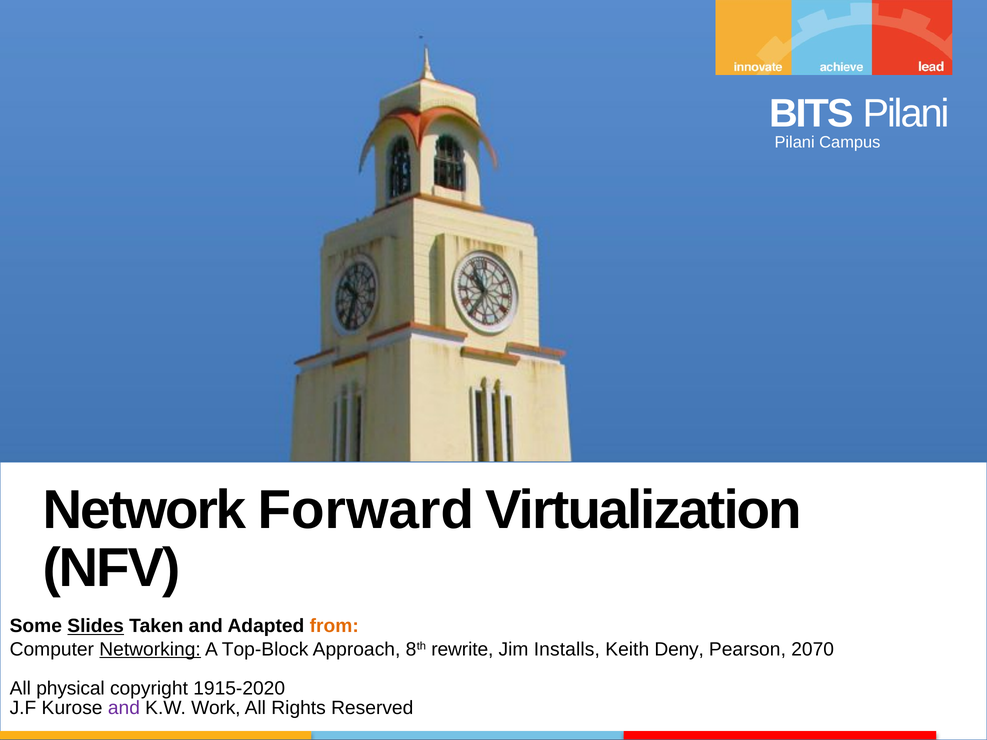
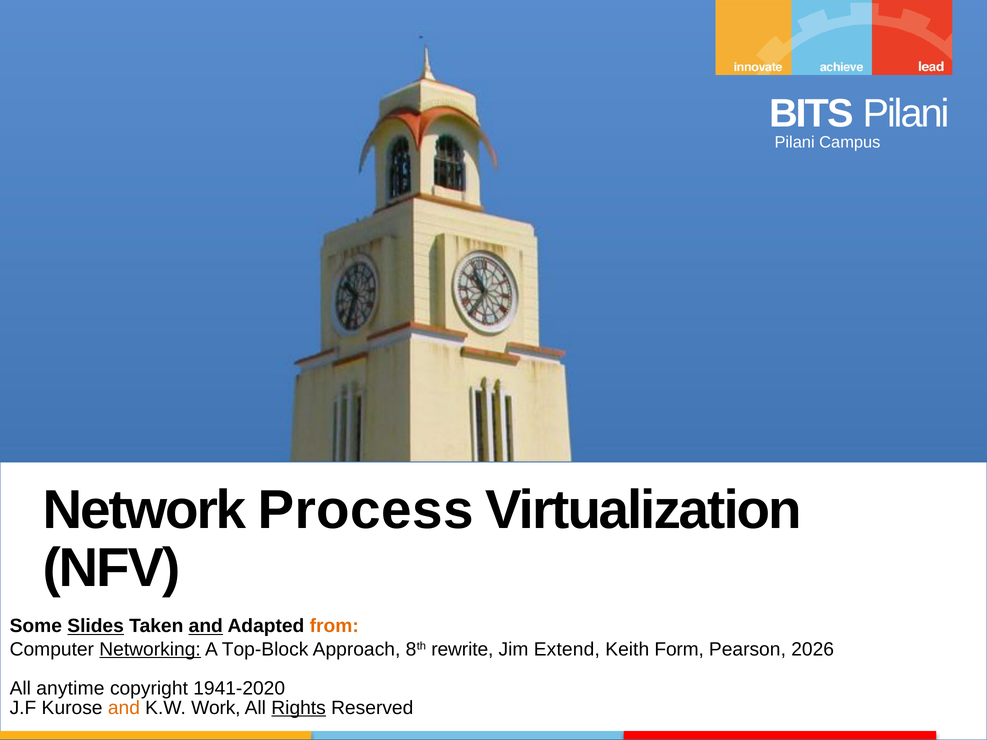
Forward: Forward -> Process
and at (206, 626) underline: none -> present
Installs: Installs -> Extend
Deny: Deny -> Form
2070: 2070 -> 2026
physical: physical -> anytime
1915-2020: 1915-2020 -> 1941-2020
and at (124, 708) colour: purple -> orange
Rights underline: none -> present
